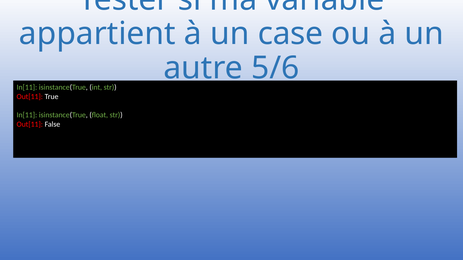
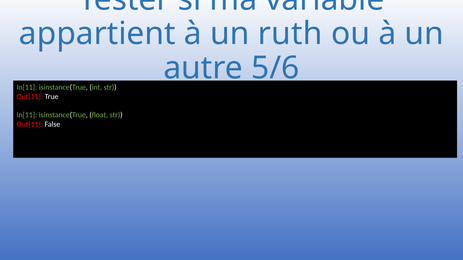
case: case -> ruth
